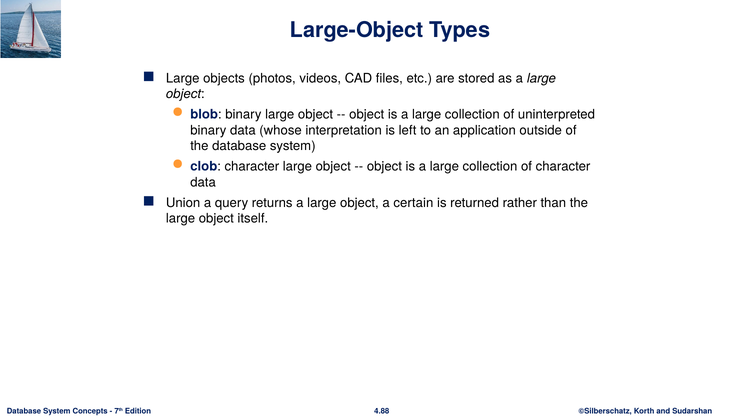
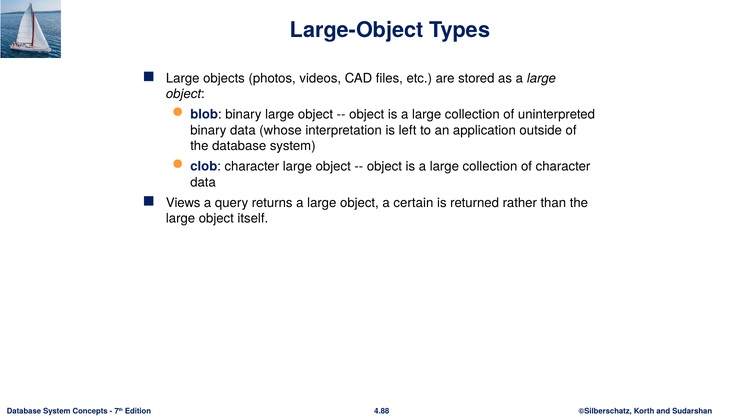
Union: Union -> Views
